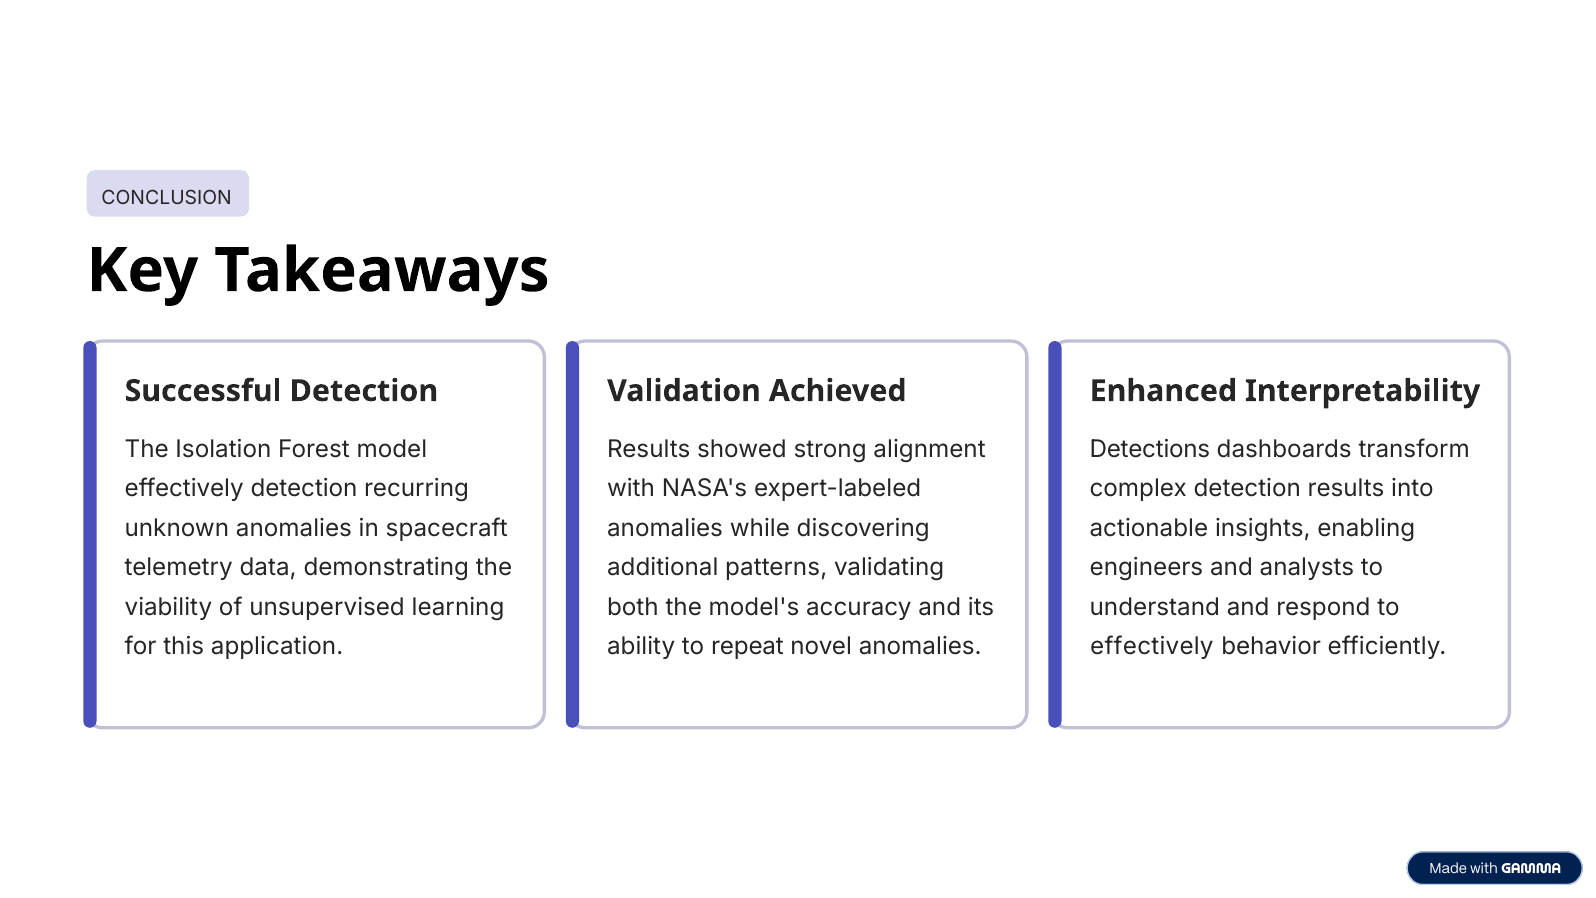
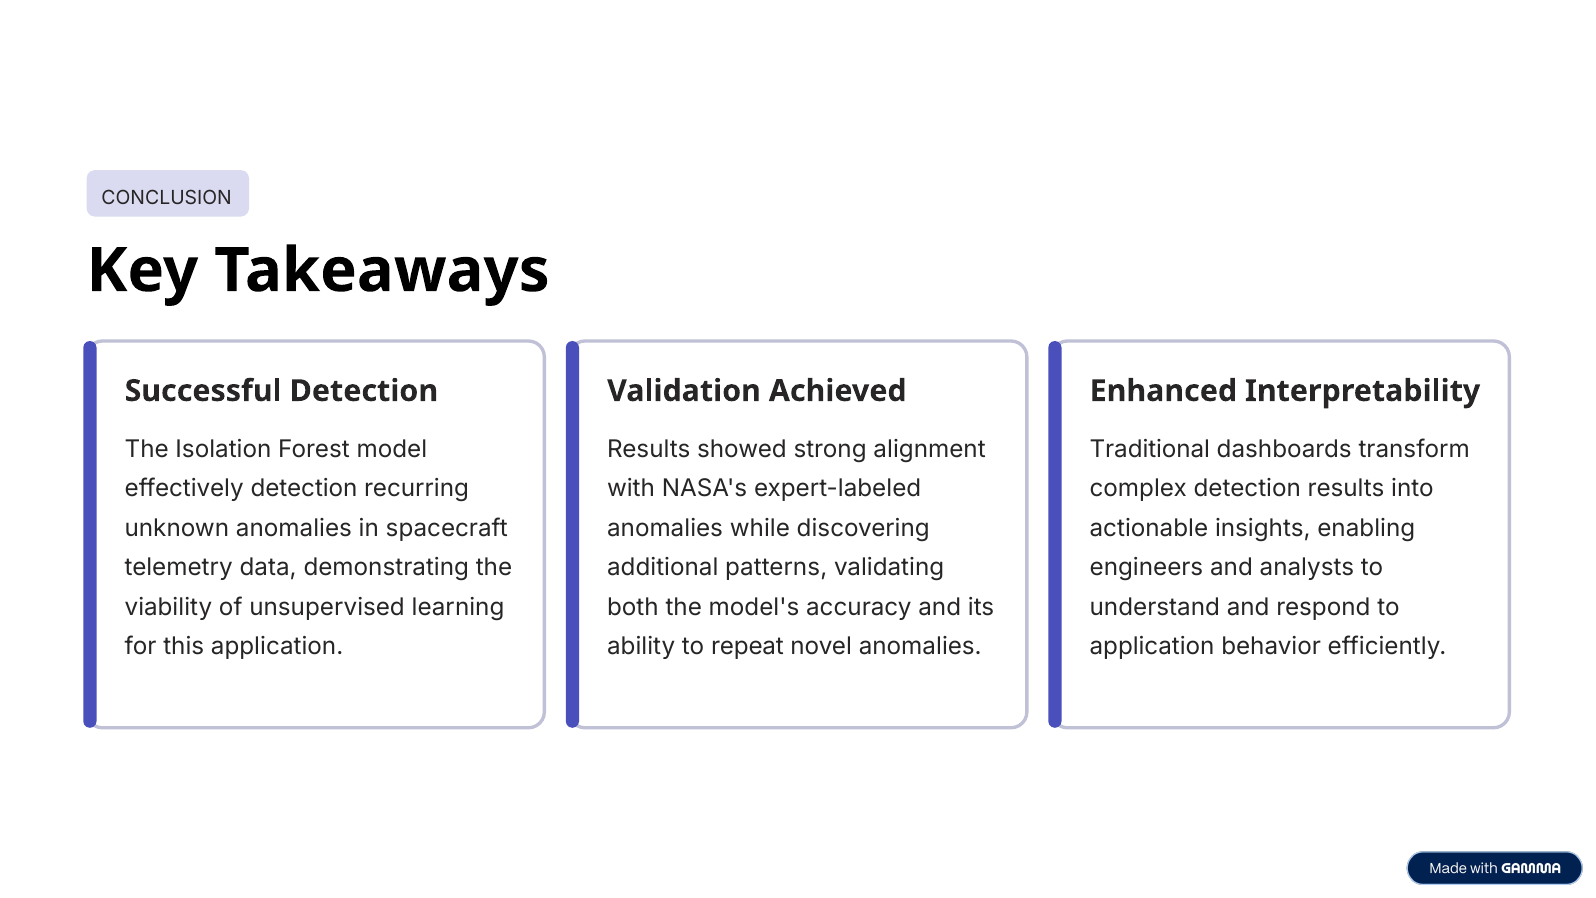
Detections: Detections -> Traditional
effectively at (1152, 646): effectively -> application
